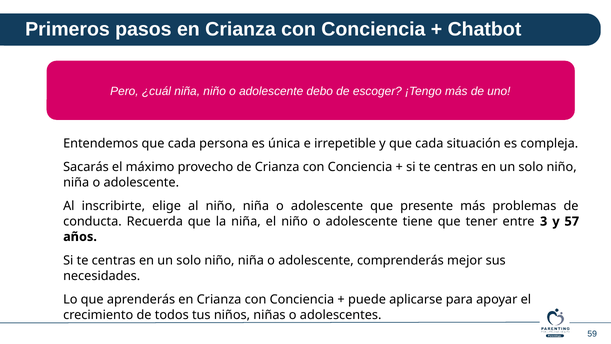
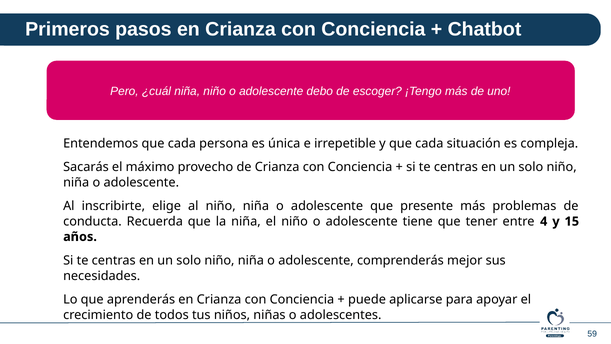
3: 3 -> 4
57: 57 -> 15
